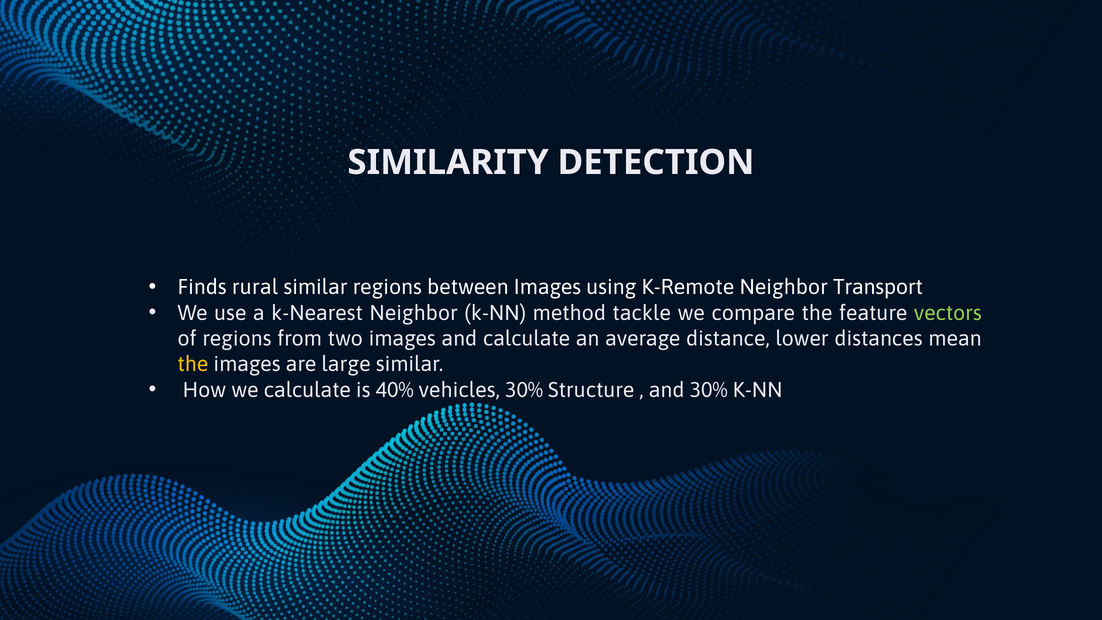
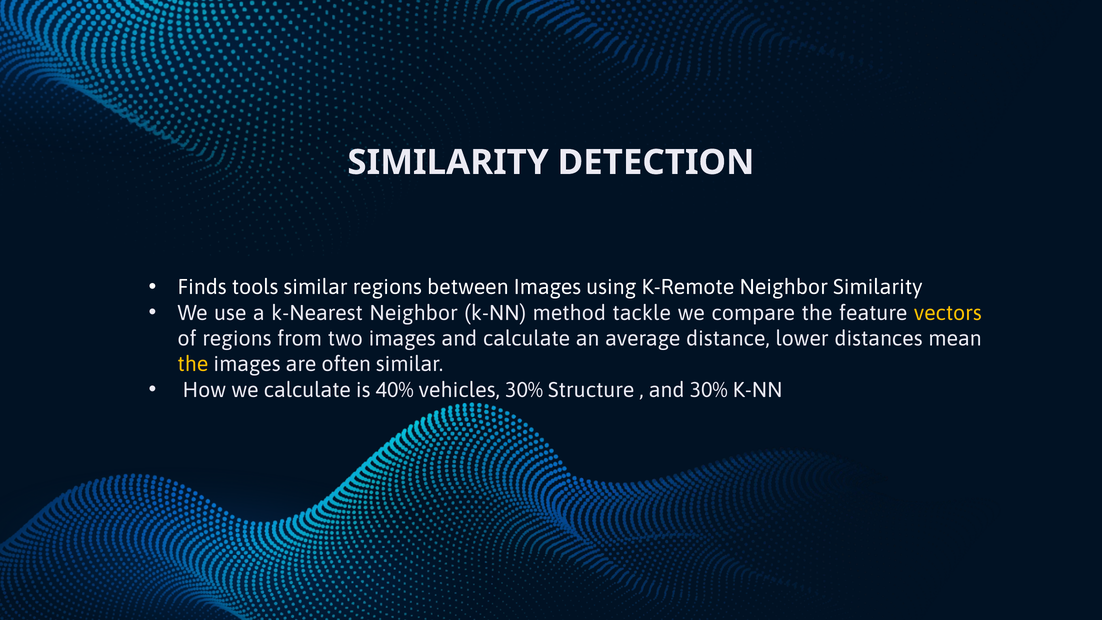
rural: rural -> tools
Neighbor Transport: Transport -> Similarity
vectors colour: light green -> yellow
large: large -> often
